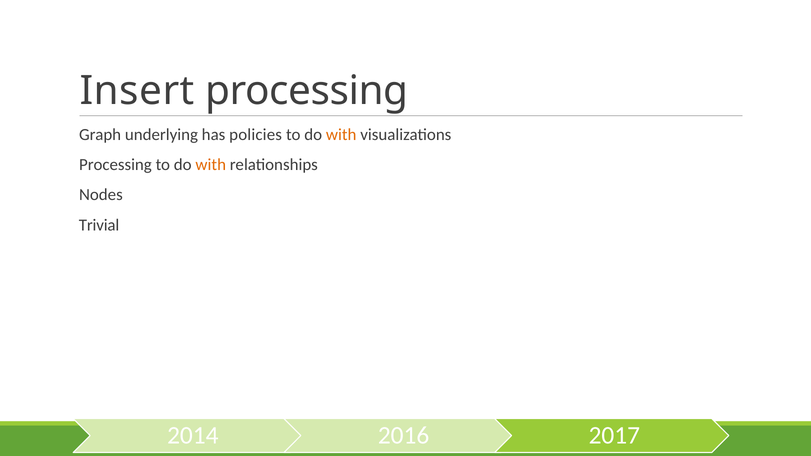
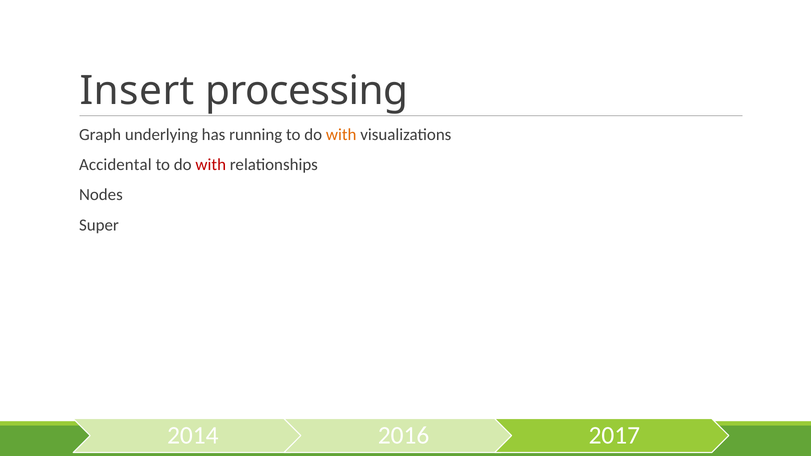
policies: policies -> running
Processing at (115, 165): Processing -> Accidental
with at (211, 165) colour: orange -> red
Trivial: Trivial -> Super
